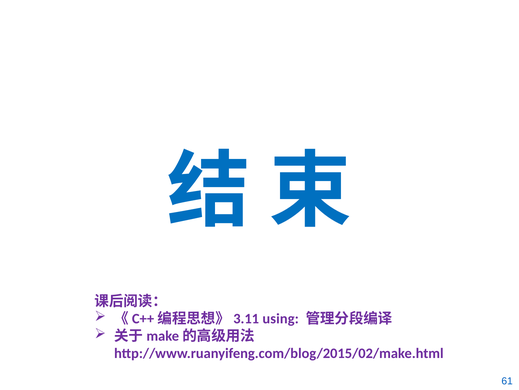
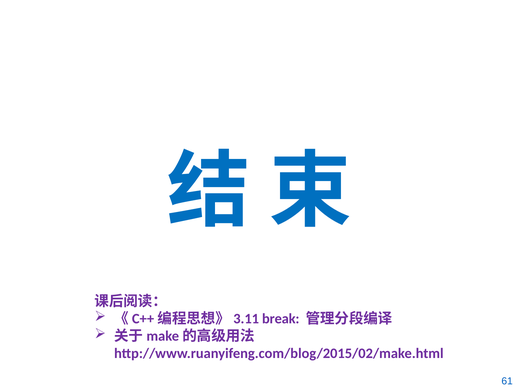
using: using -> break
